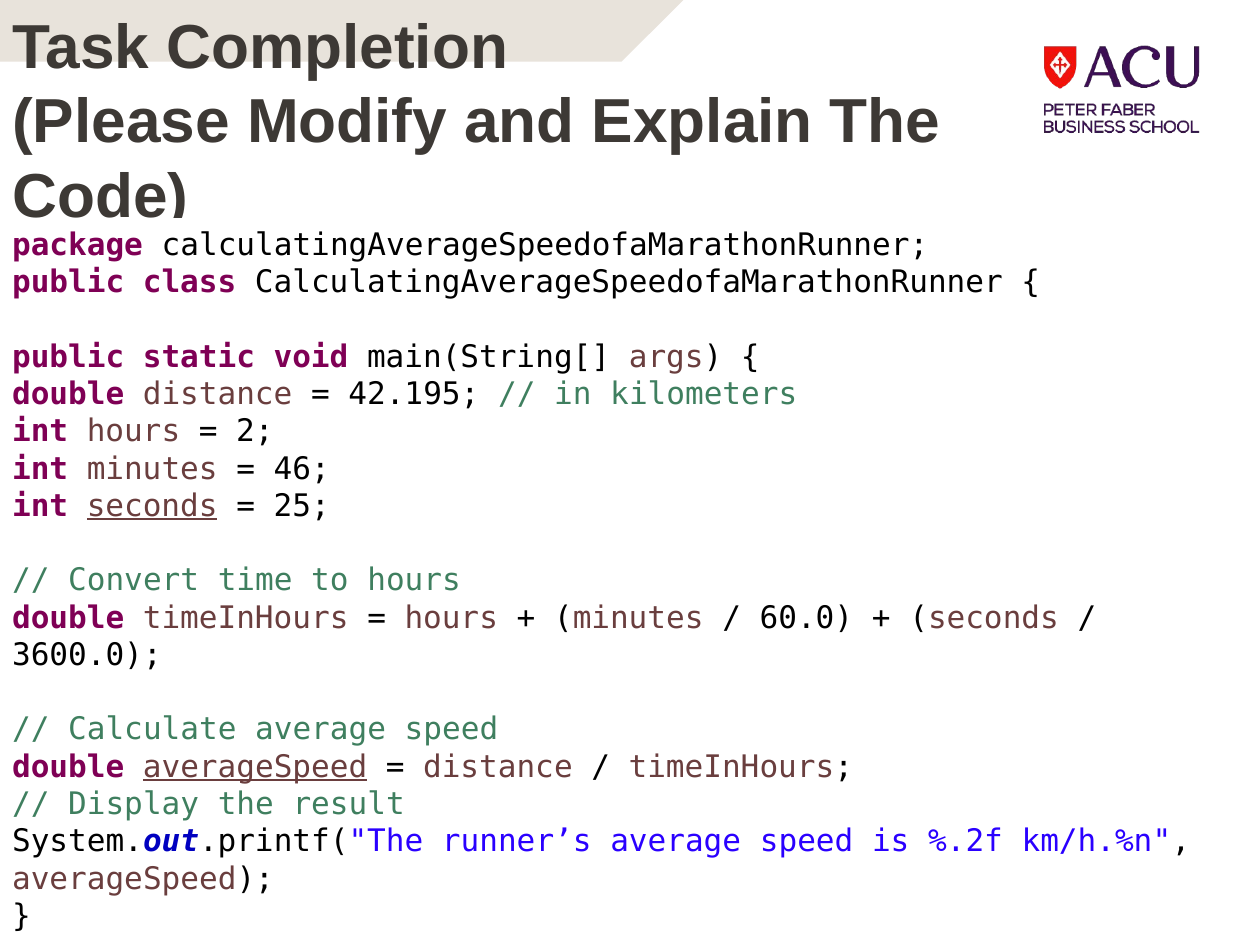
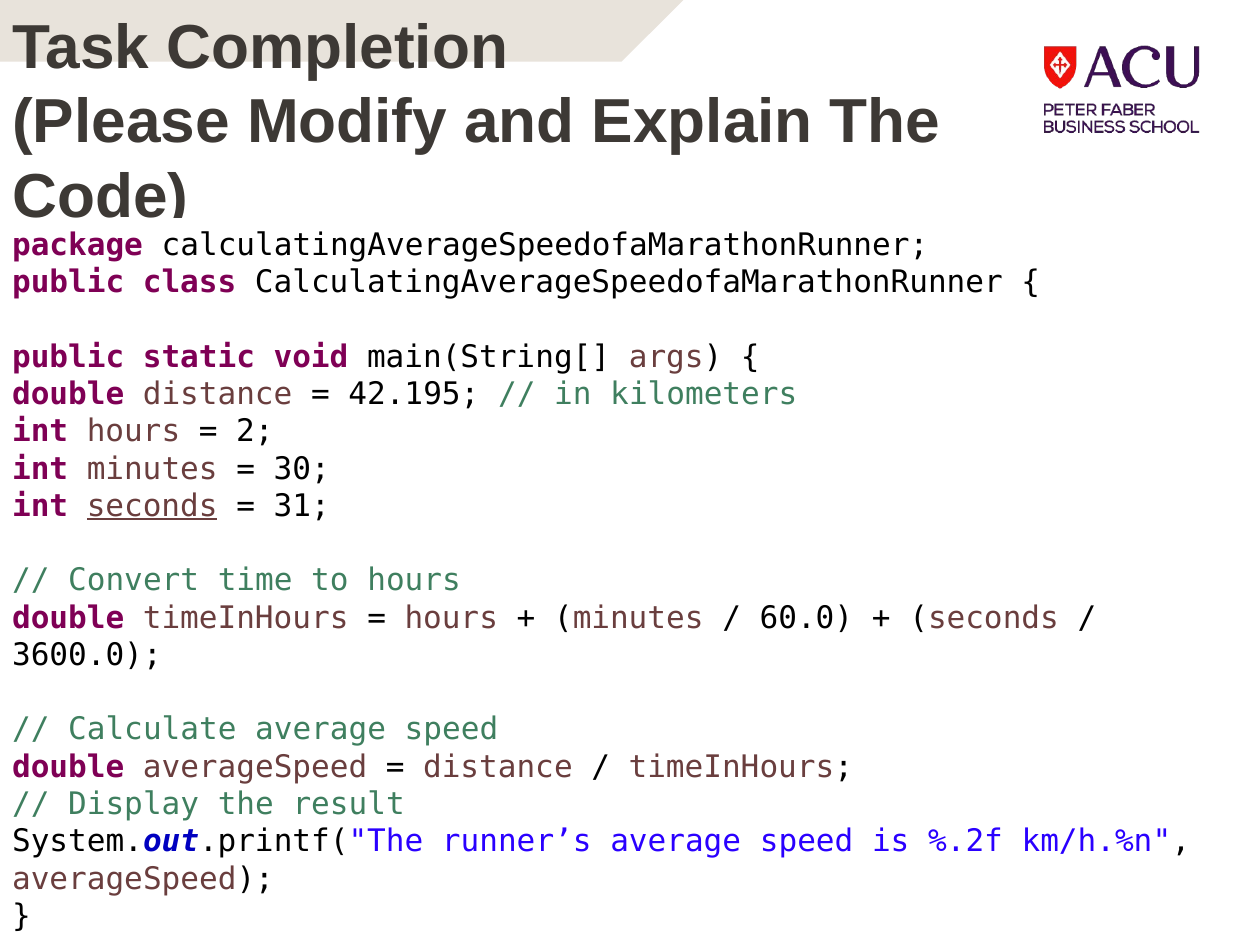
46: 46 -> 30
25: 25 -> 31
averageSpeed at (255, 767) underline: present -> none
